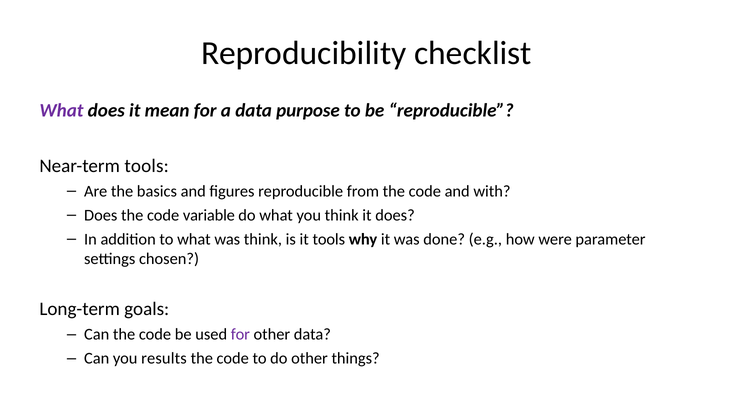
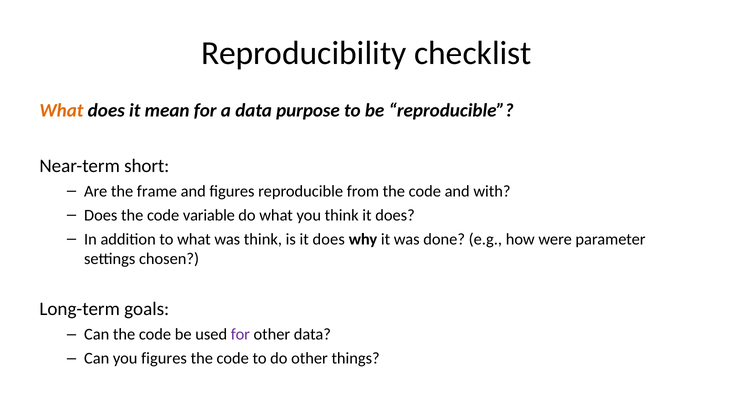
What at (61, 110) colour: purple -> orange
Near-term tools: tools -> short
basics: basics -> frame
is it tools: tools -> does
you results: results -> figures
